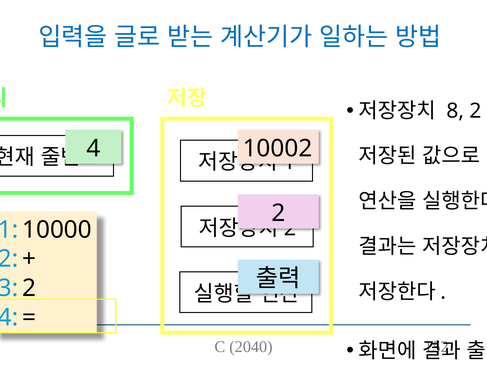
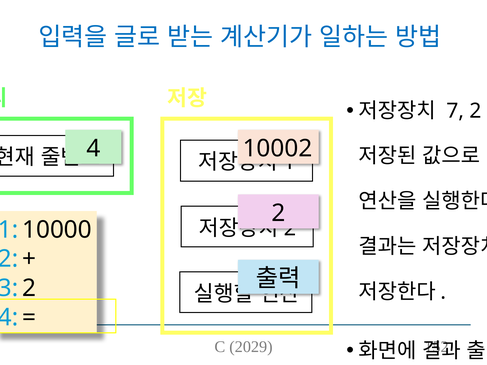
8: 8 -> 7
2040: 2040 -> 2029
